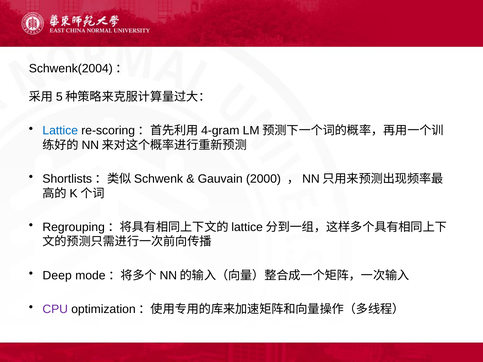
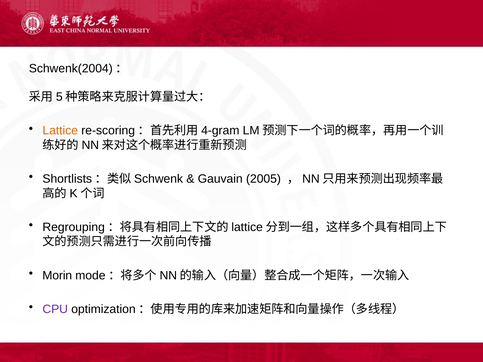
Lattice colour: blue -> orange
2000: 2000 -> 2005
Deep: Deep -> Morin
